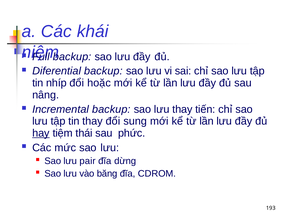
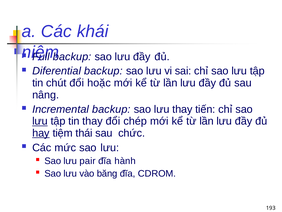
nhíp: nhíp -> chút
lưu at (40, 121) underline: none -> present
sung: sung -> chép
phức: phức -> chức
dừng: dừng -> hành
